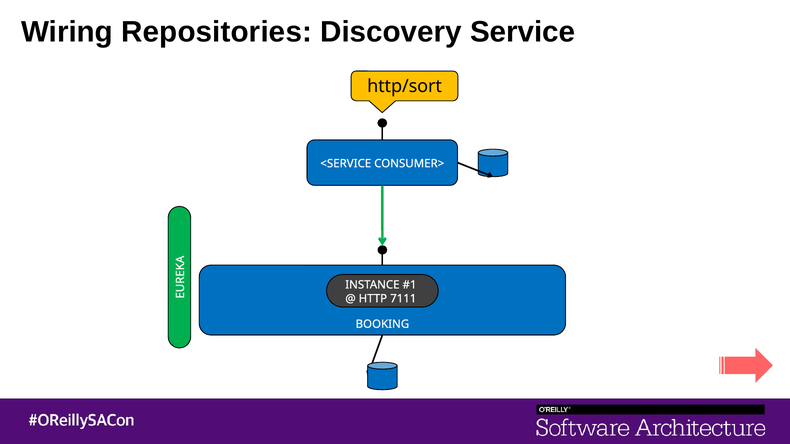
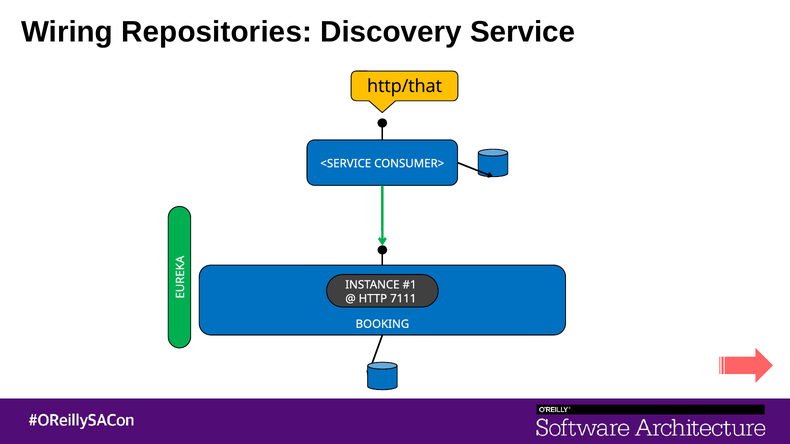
http/sort: http/sort -> http/that
